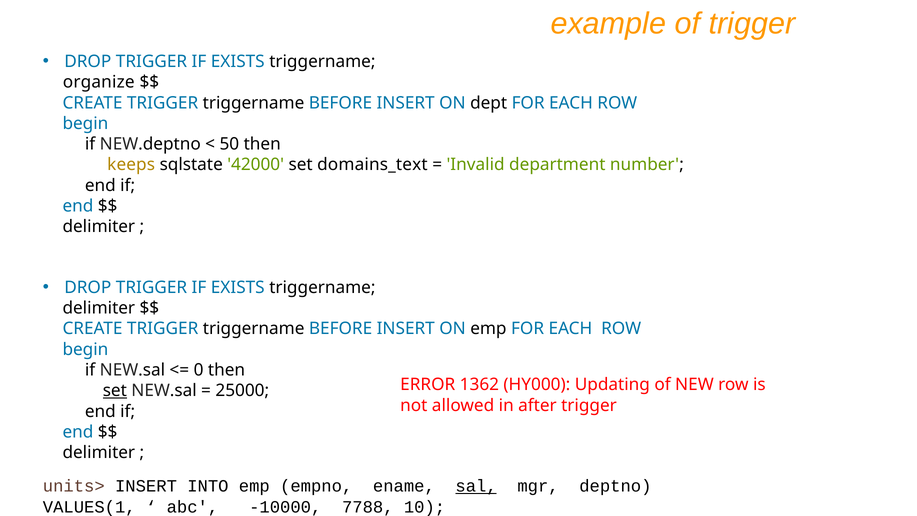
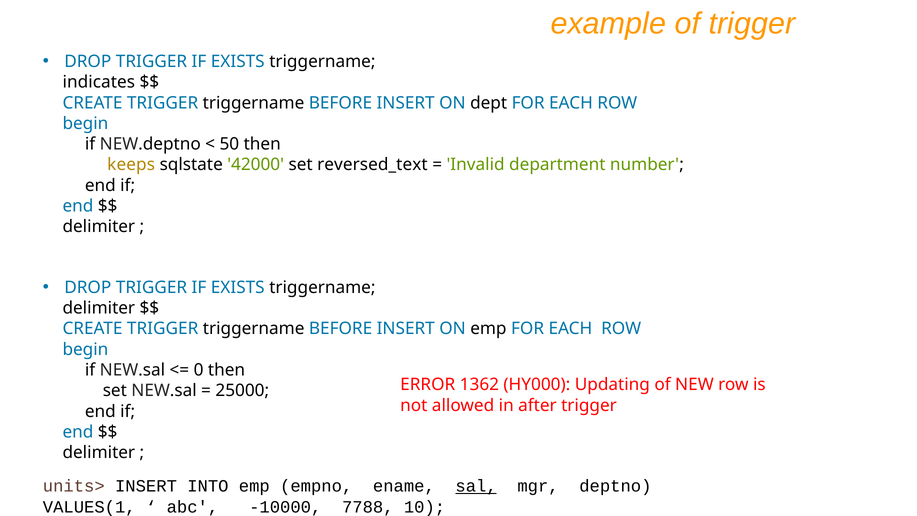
organize: organize -> indicates
domains_text: domains_text -> reversed_text
set at (115, 391) underline: present -> none
